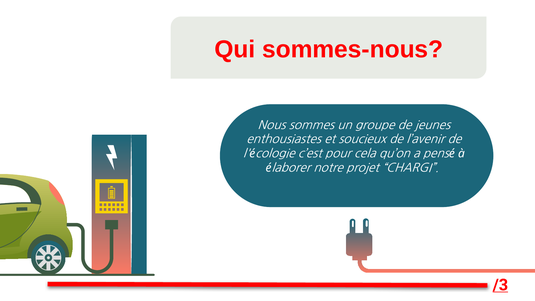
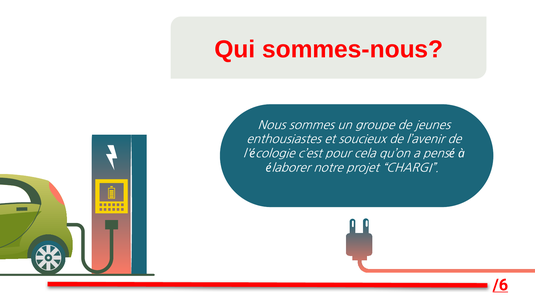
/3: /3 -> /6
